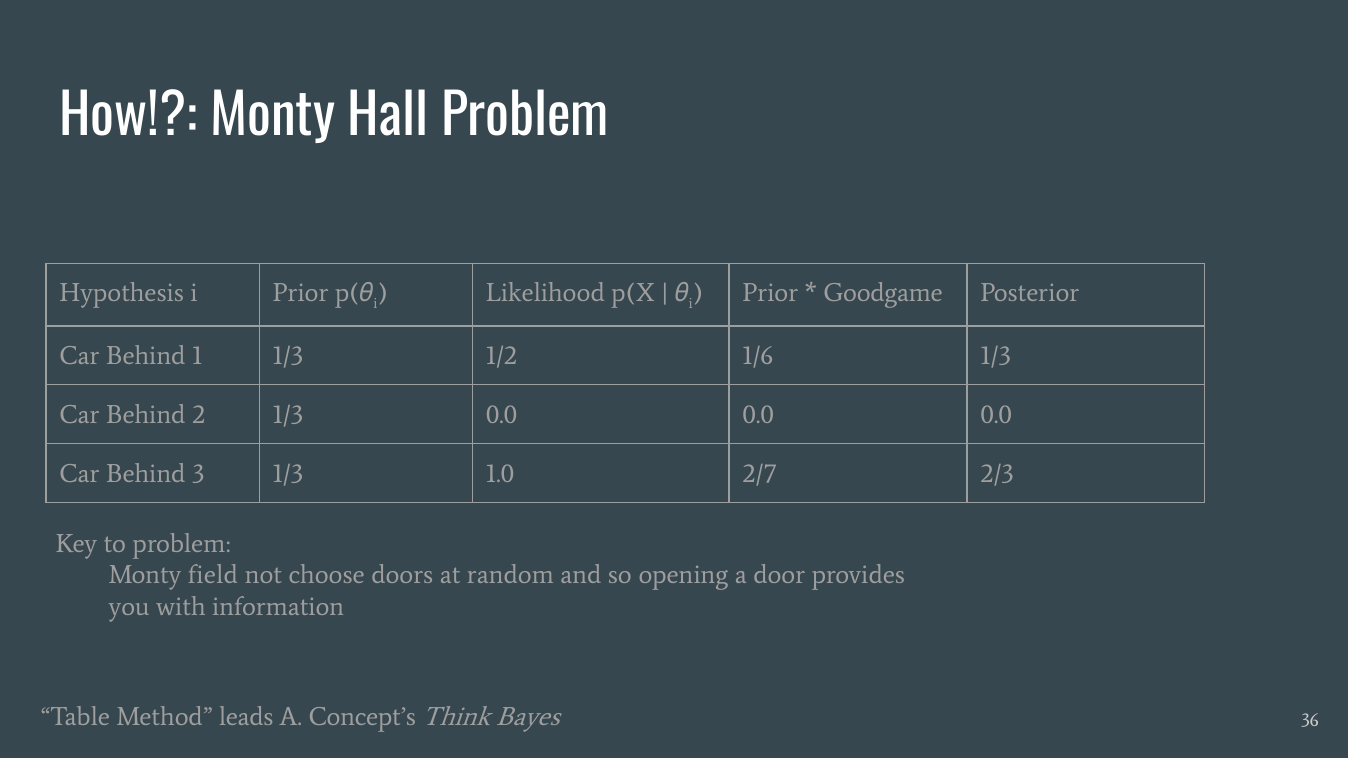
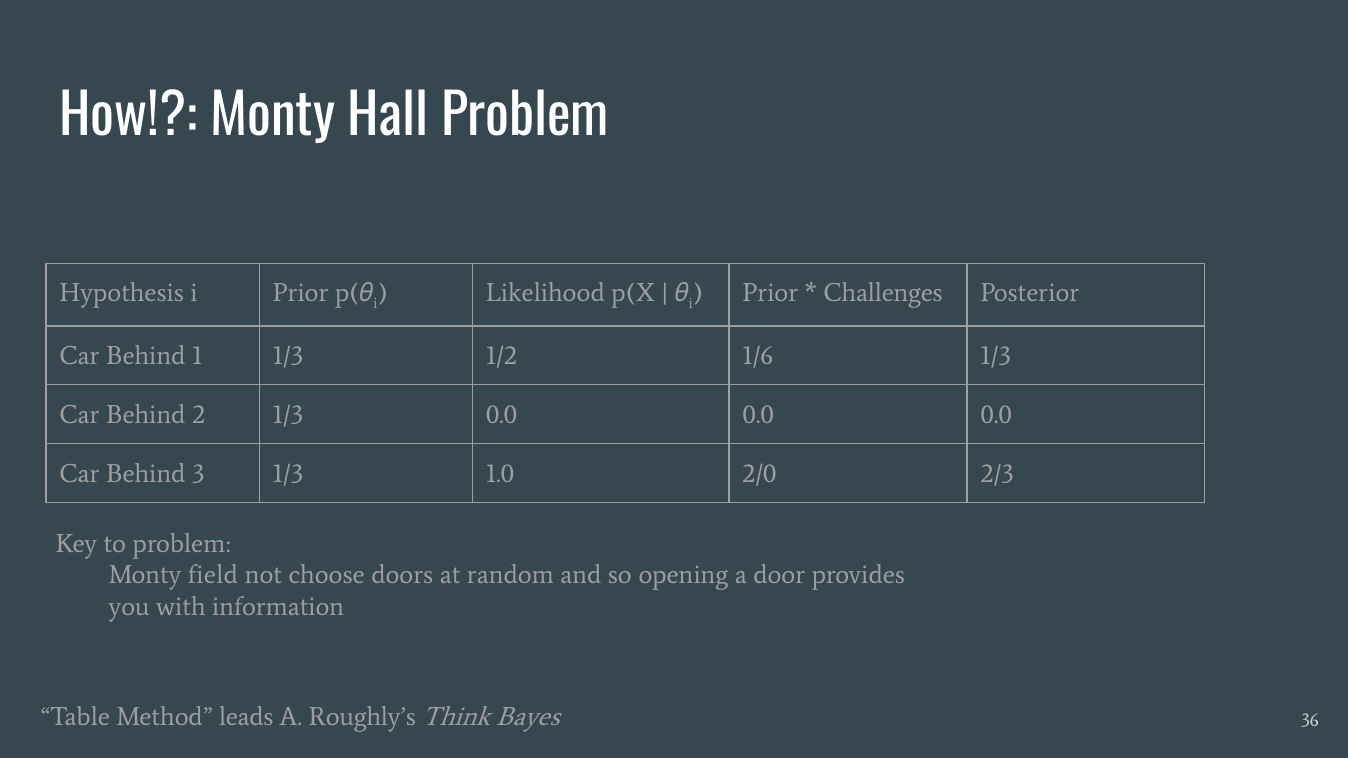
Goodgame: Goodgame -> Challenges
2/7: 2/7 -> 2/0
Concept’s: Concept’s -> Roughly’s
